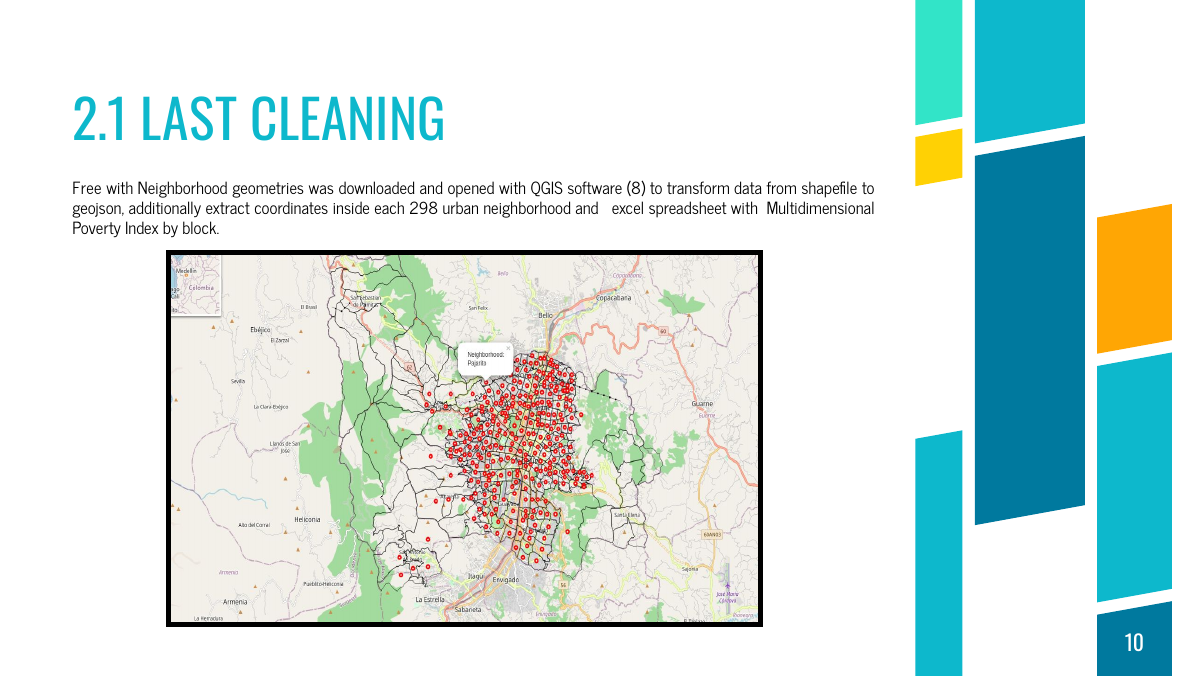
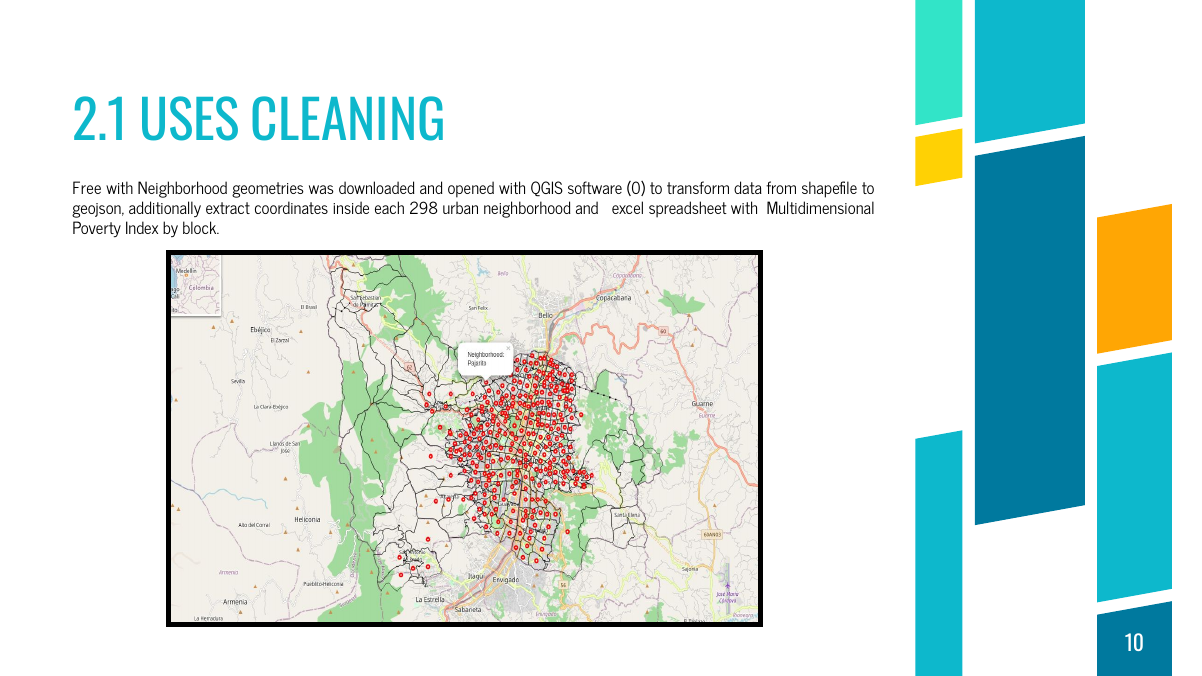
LAST: LAST -> USES
8: 8 -> 0
